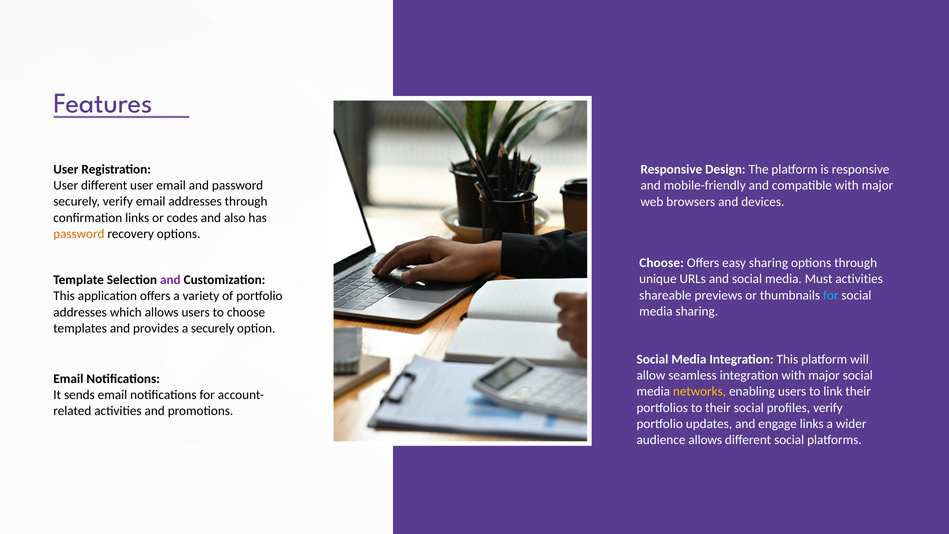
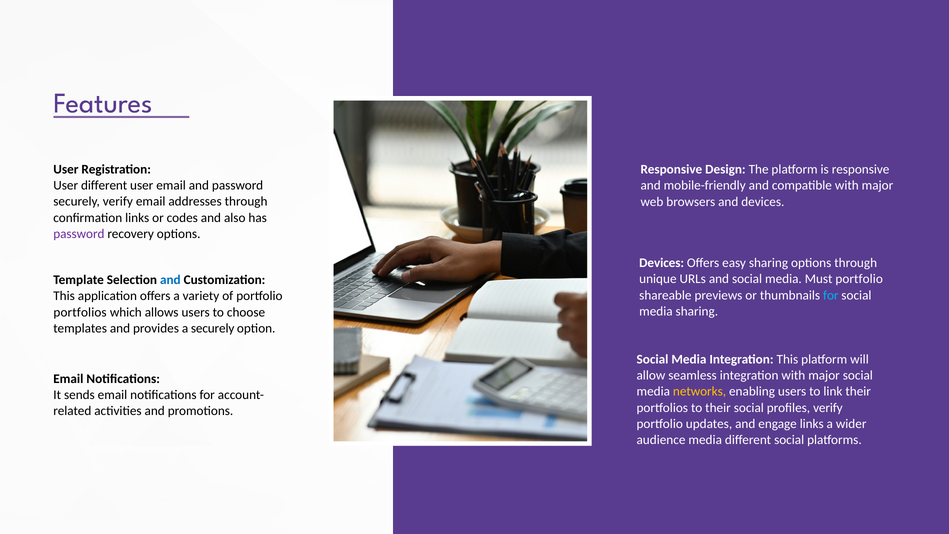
password at (79, 234) colour: orange -> purple
Choose at (662, 263): Choose -> Devices
Must activities: activities -> portfolio
and at (170, 280) colour: purple -> blue
addresses at (80, 312): addresses -> portfolios
audience allows: allows -> media
